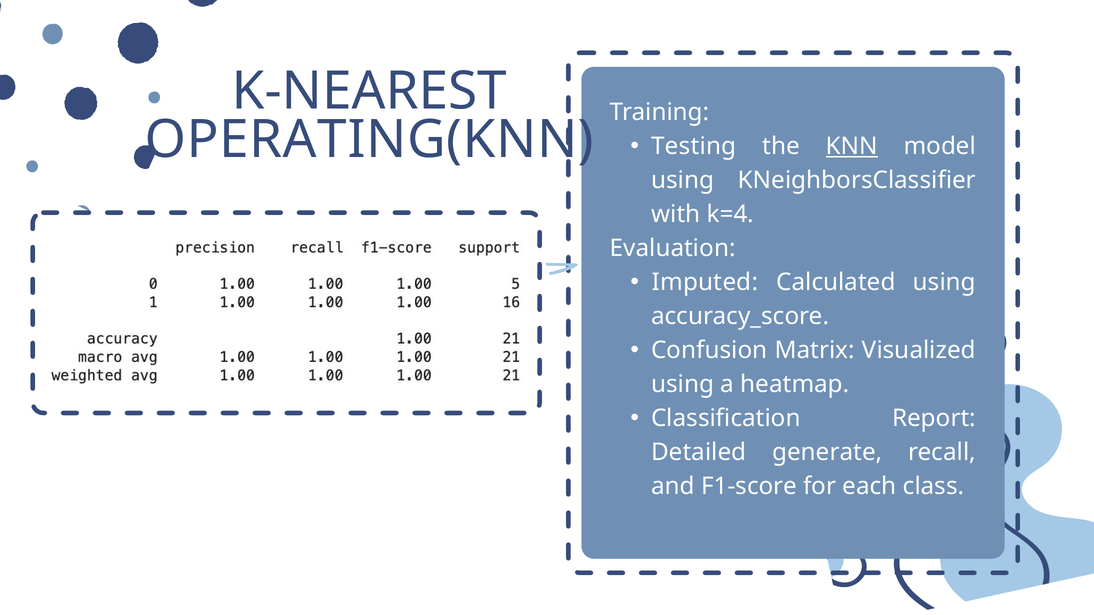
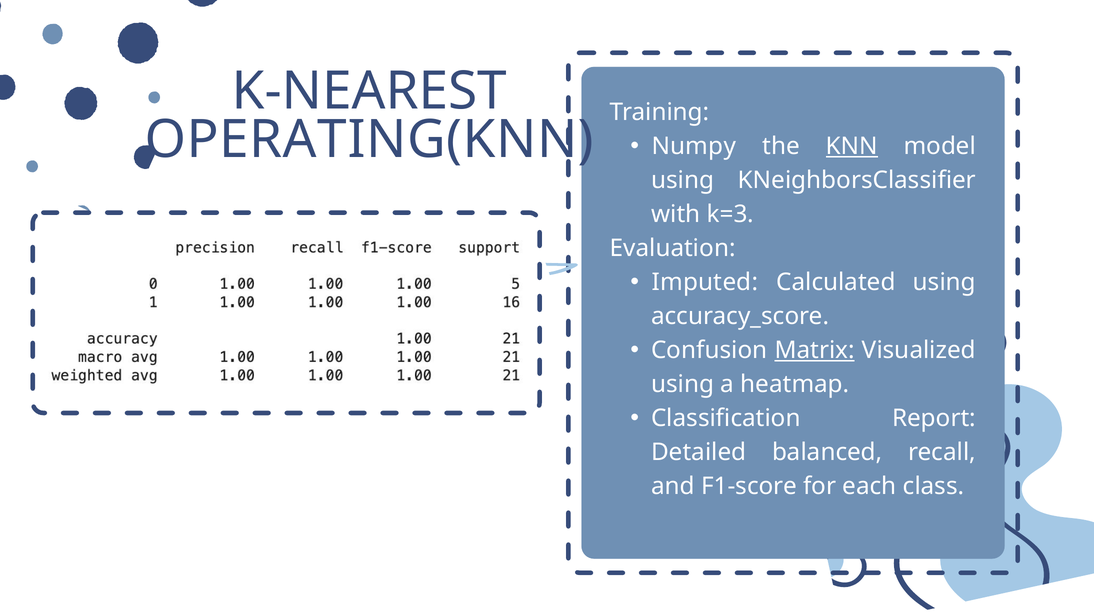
Testing: Testing -> Numpy
k=4: k=4 -> k=3
Matrix underline: none -> present
generate: generate -> balanced
